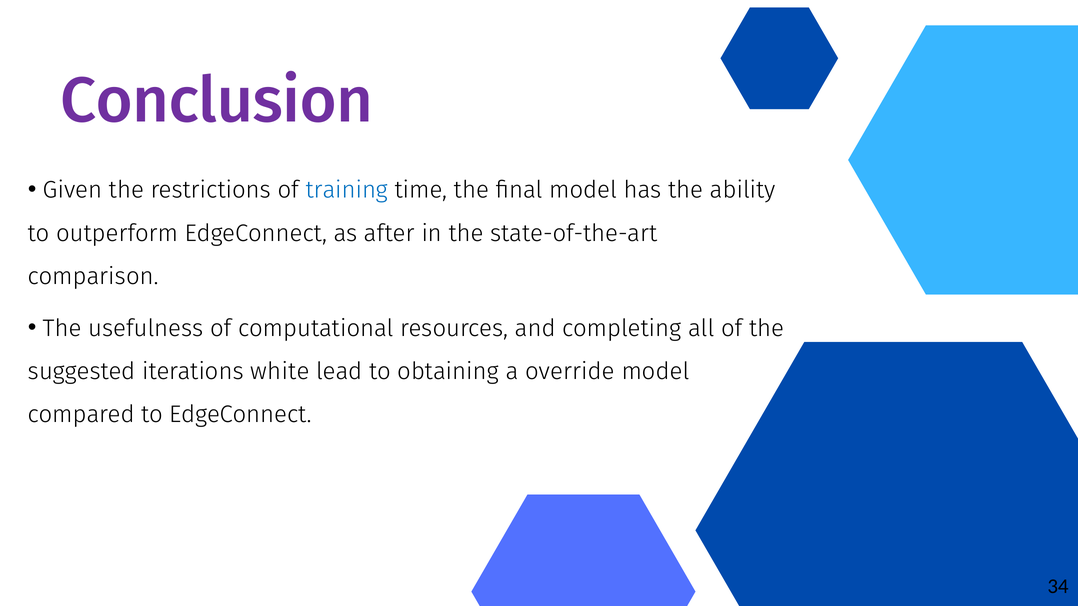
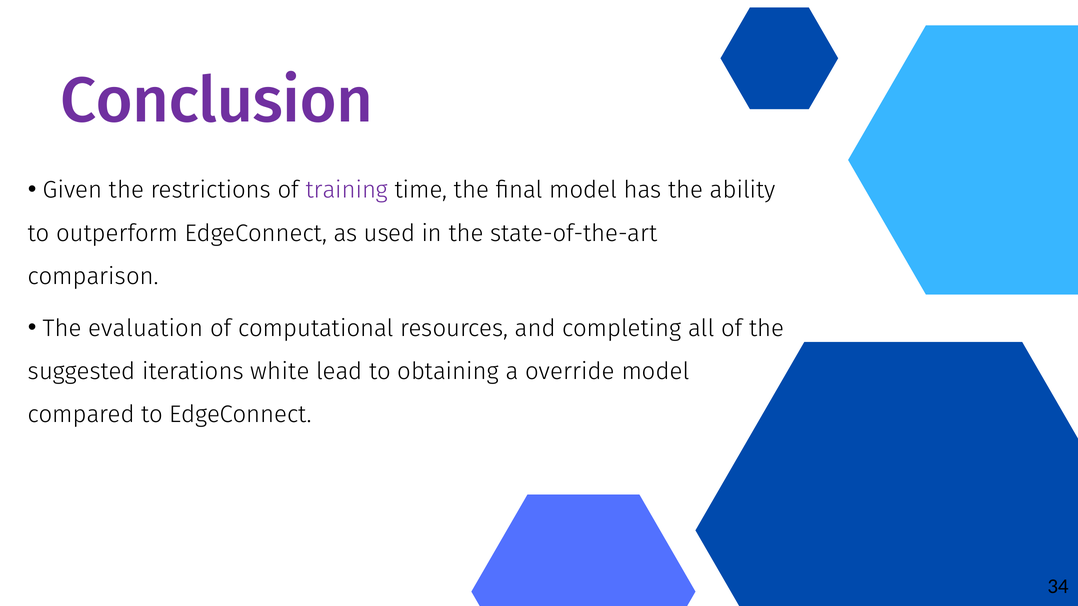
training colour: blue -> purple
after: after -> used
usefulness: usefulness -> evaluation
